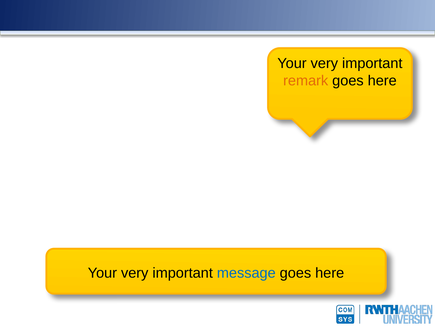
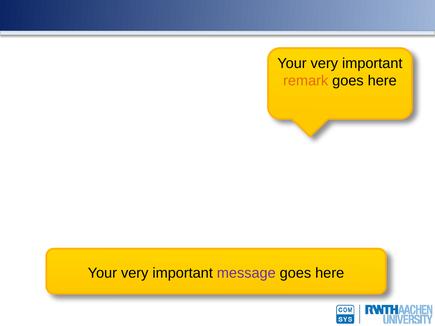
message colour: blue -> purple
